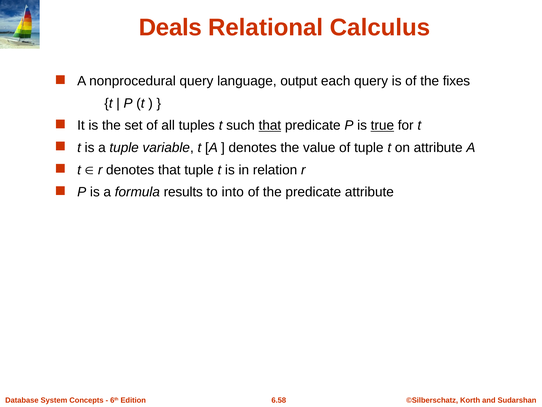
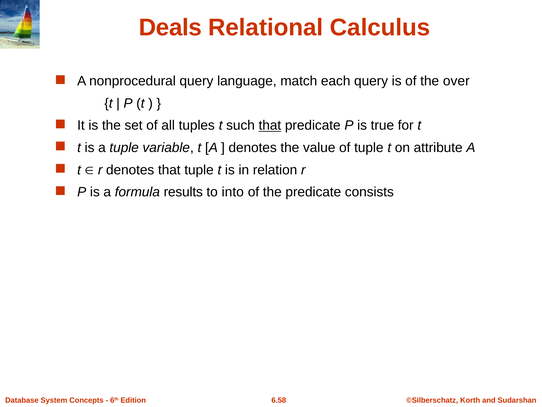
output: output -> match
fixes: fixes -> over
true underline: present -> none
predicate attribute: attribute -> consists
